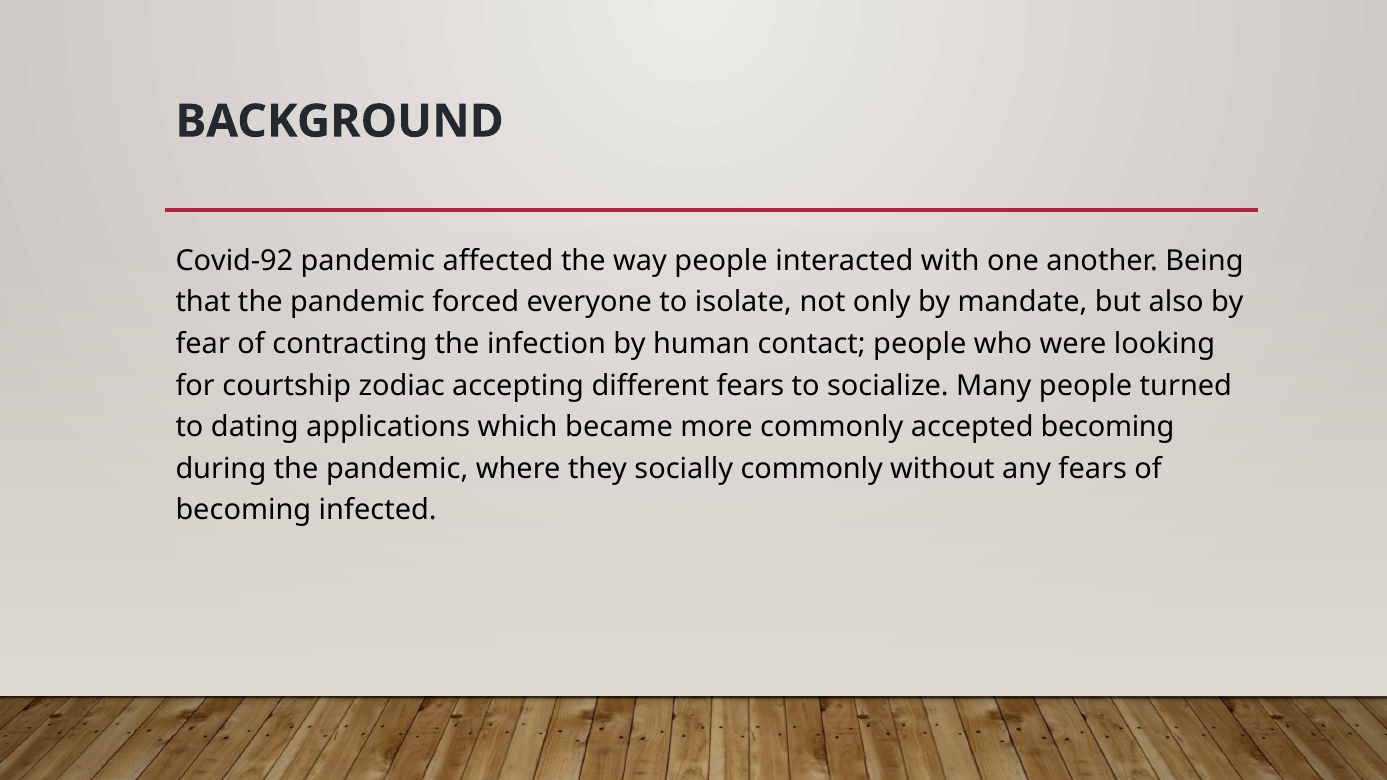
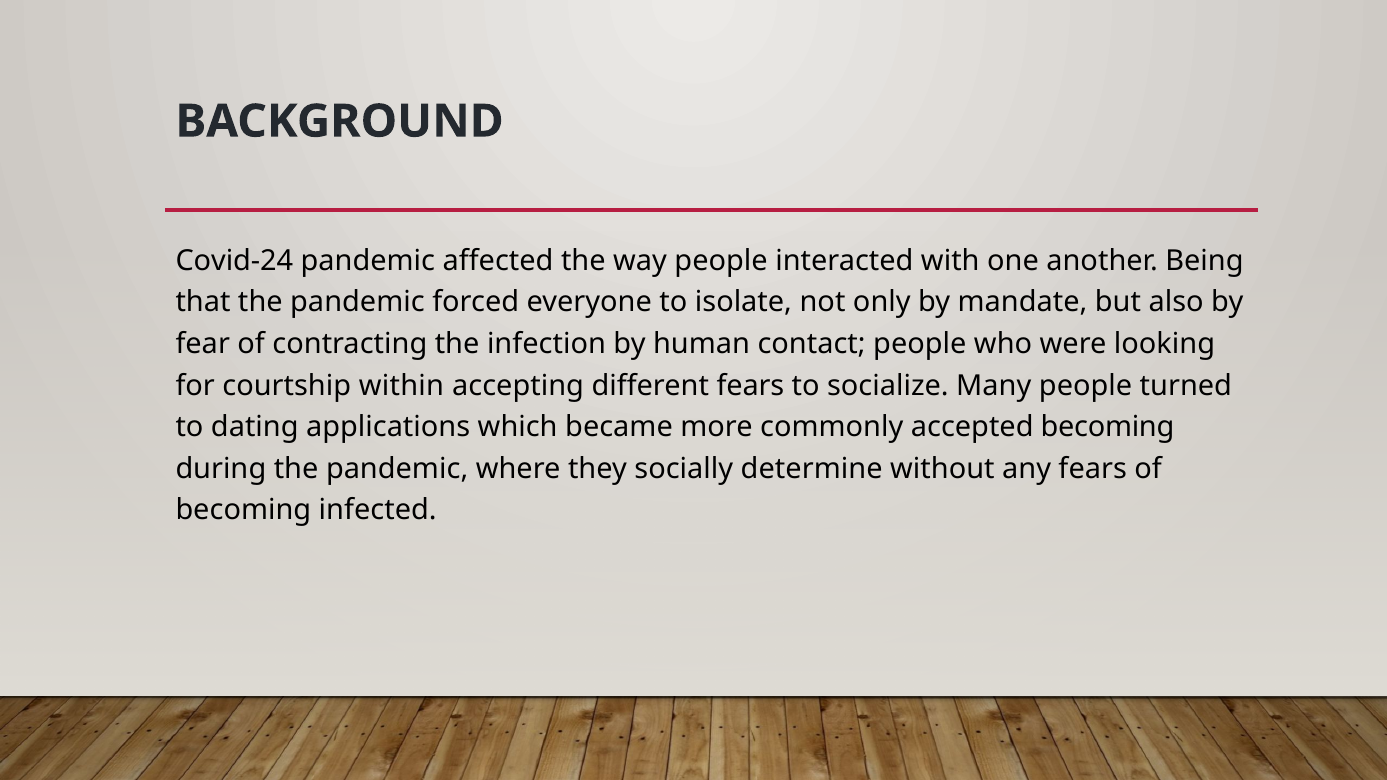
Covid-92: Covid-92 -> Covid-24
zodiac: zodiac -> within
socially commonly: commonly -> determine
